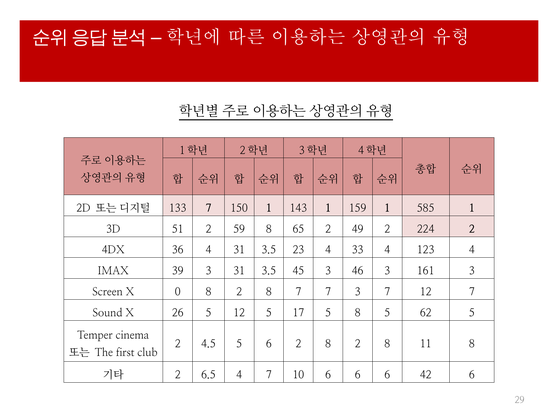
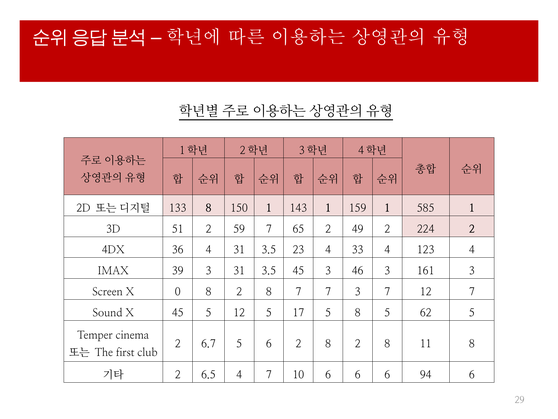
133 7: 7 -> 8
59 8: 8 -> 7
X 26: 26 -> 45
4.5: 4.5 -> 6.7
42: 42 -> 94
